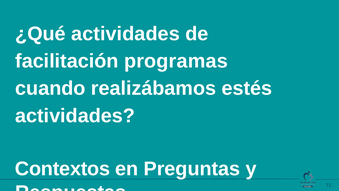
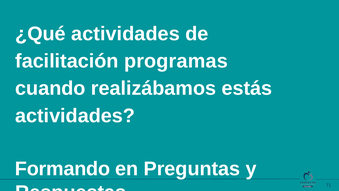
estés: estés -> estás
Contextos: Contextos -> Formando
